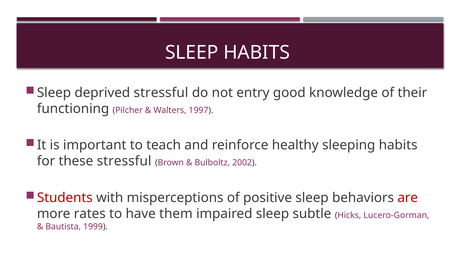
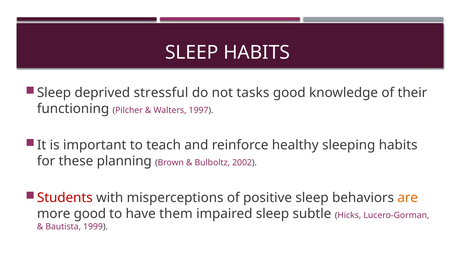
entry: entry -> tasks
these stressful: stressful -> planning
are colour: red -> orange
more rates: rates -> good
